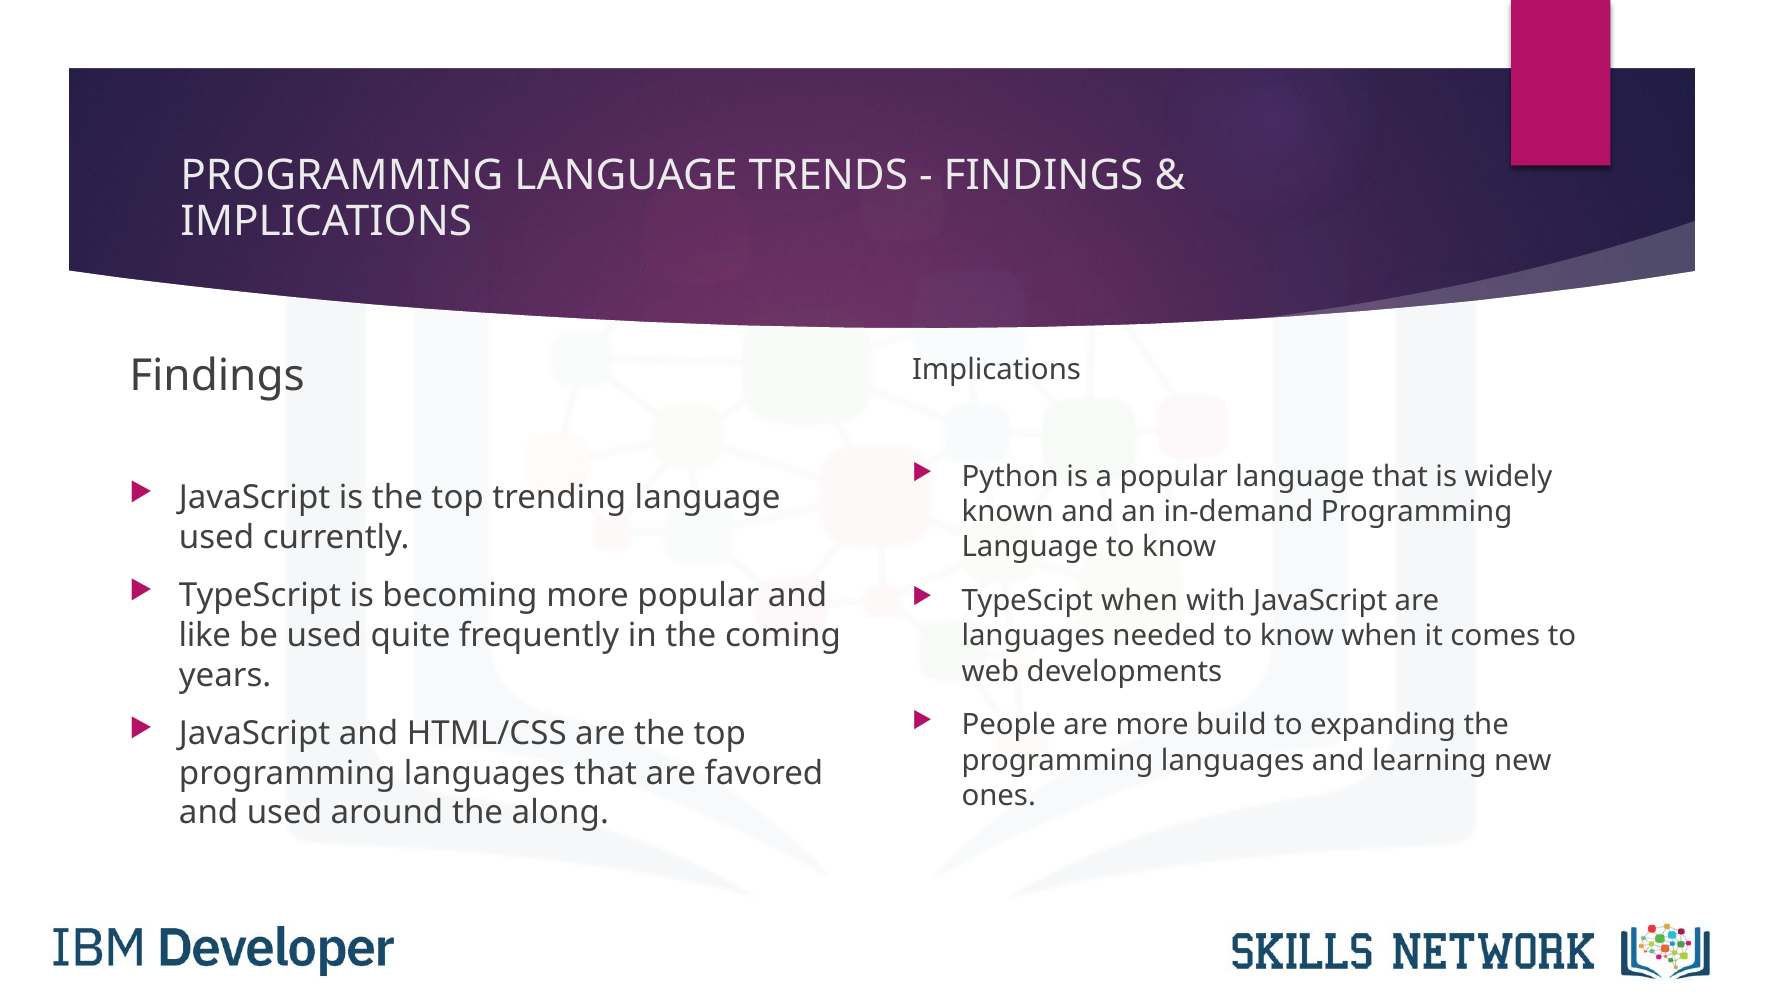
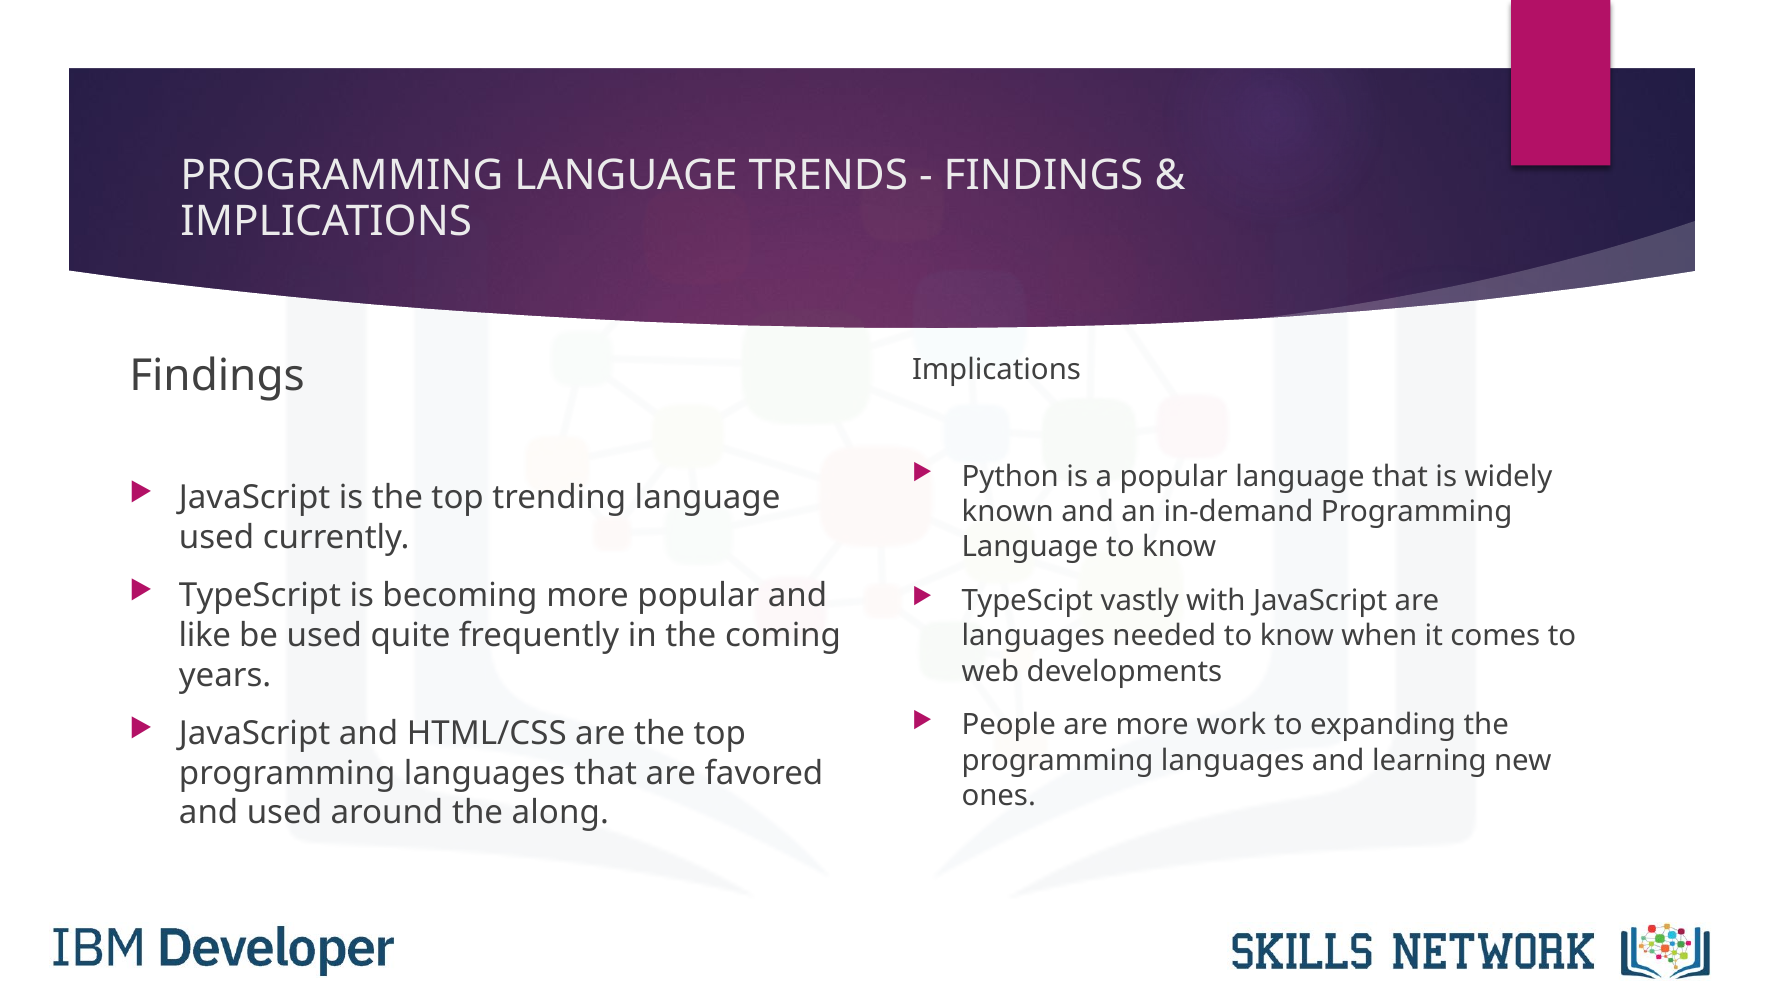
TypeScipt when: when -> vastly
build: build -> work
